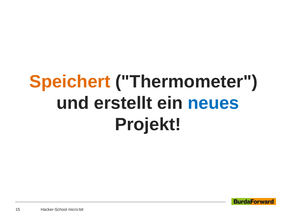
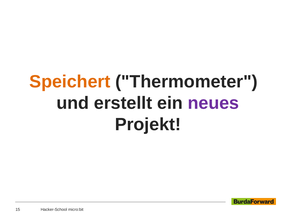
neues colour: blue -> purple
